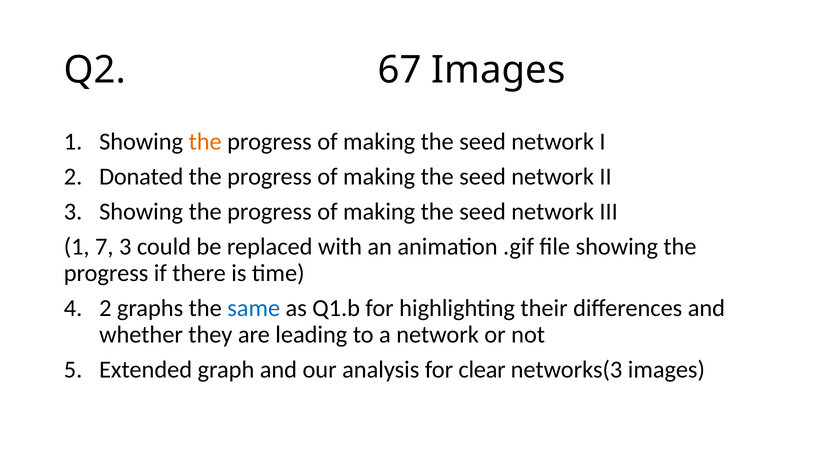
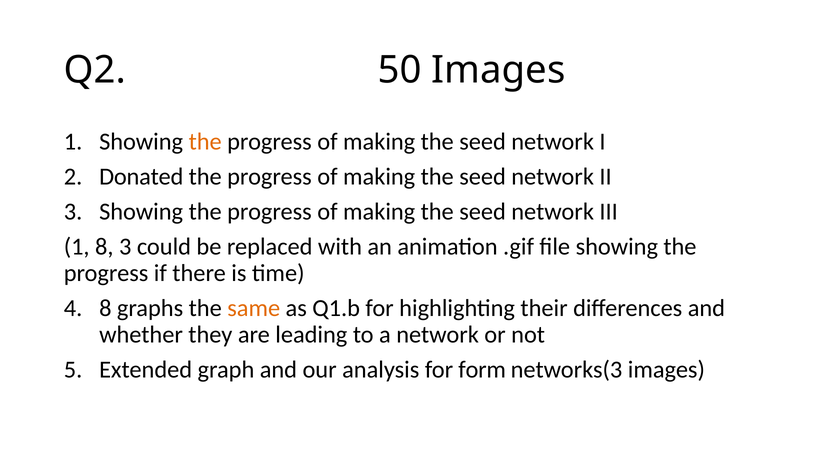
67: 67 -> 50
1 7: 7 -> 8
4 2: 2 -> 8
same colour: blue -> orange
clear: clear -> form
